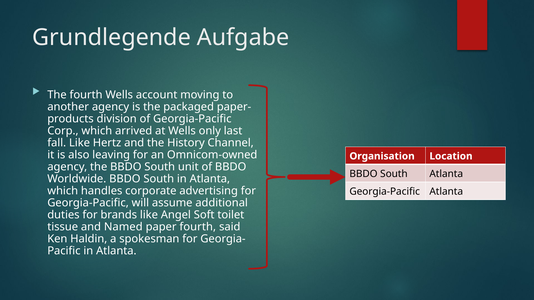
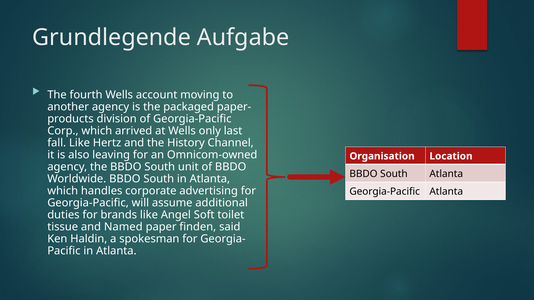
paper fourth: fourth -> finden
